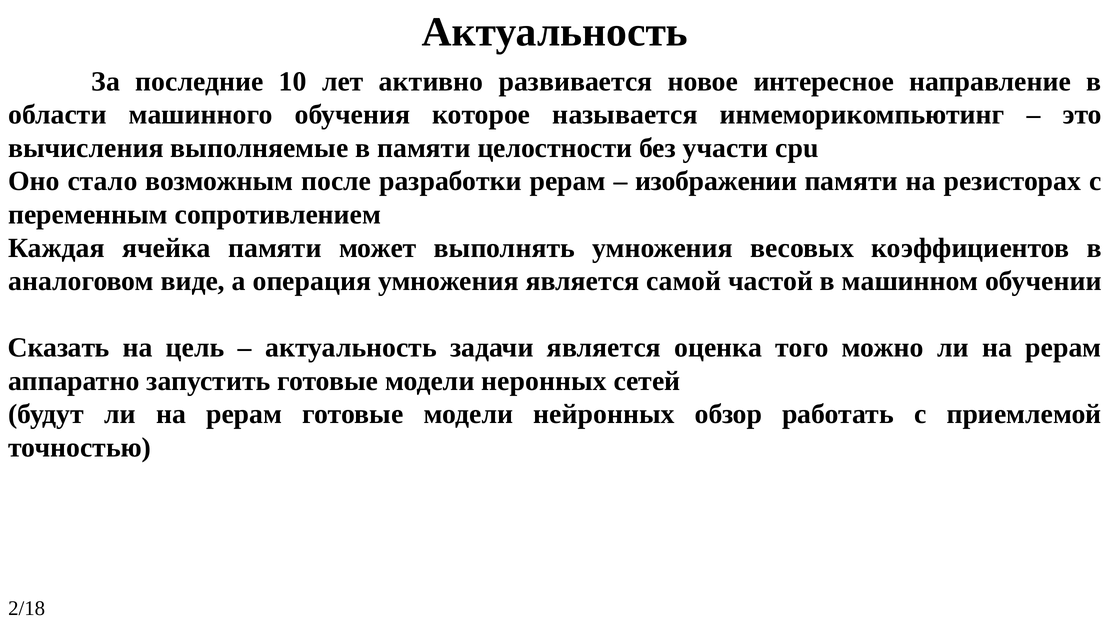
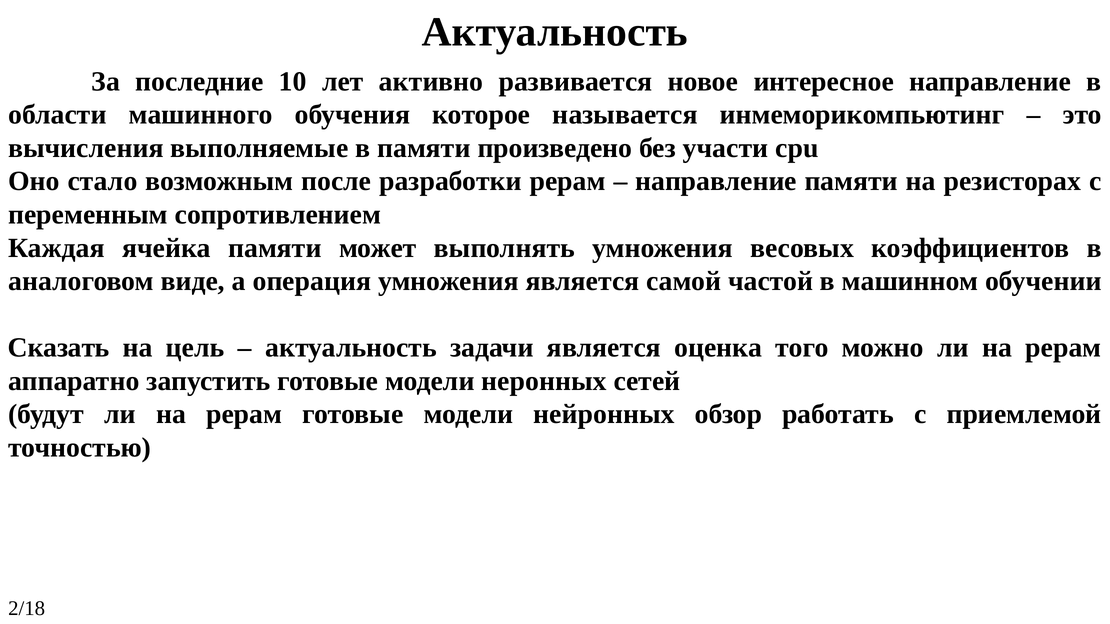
целостности: целостности -> произведено
изображении at (716, 181): изображении -> направление
